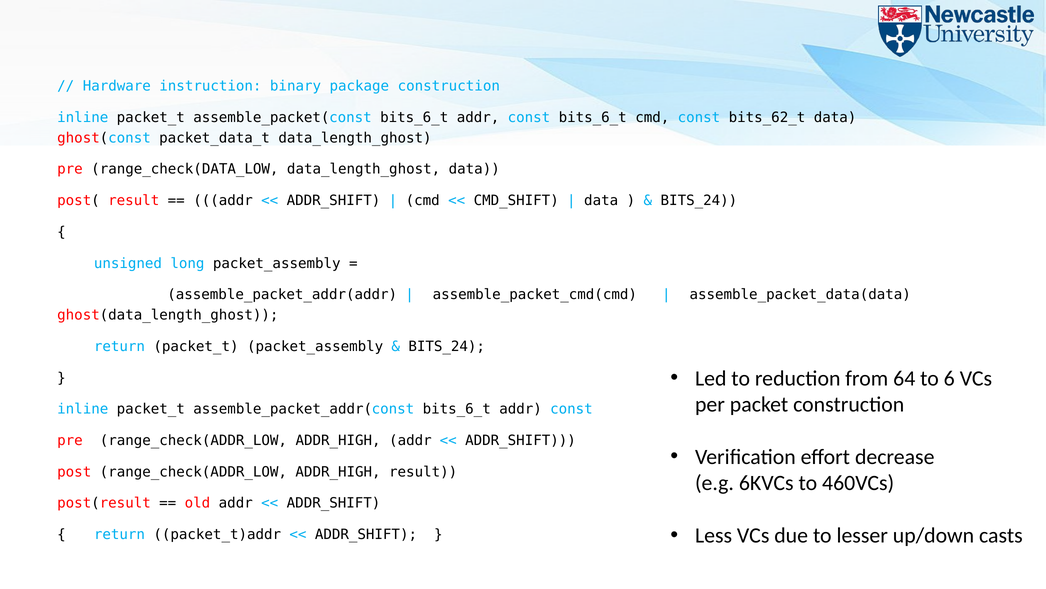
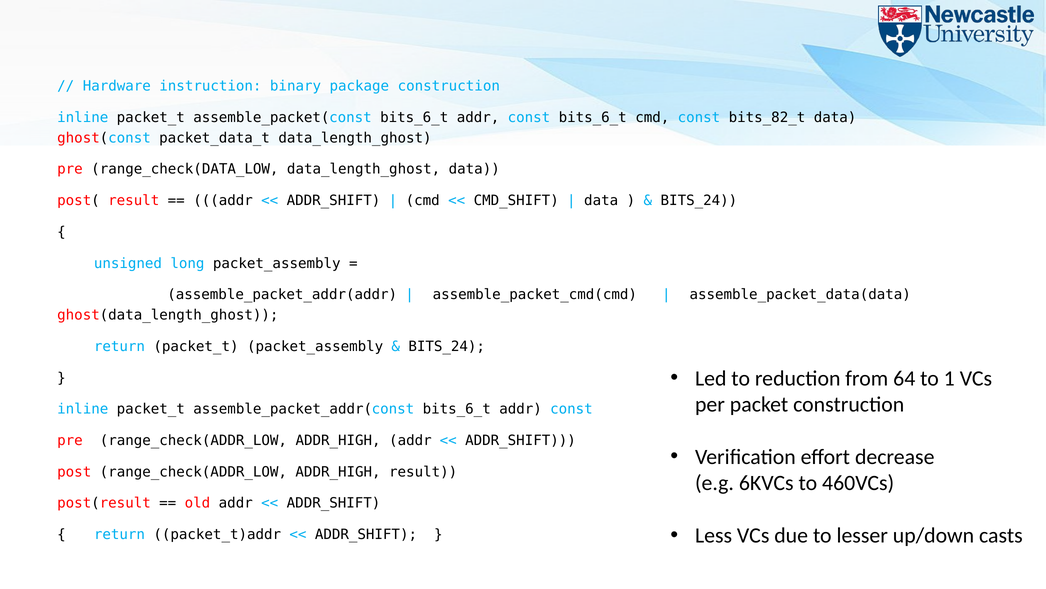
bits_62_t: bits_62_t -> bits_82_t
6: 6 -> 1
